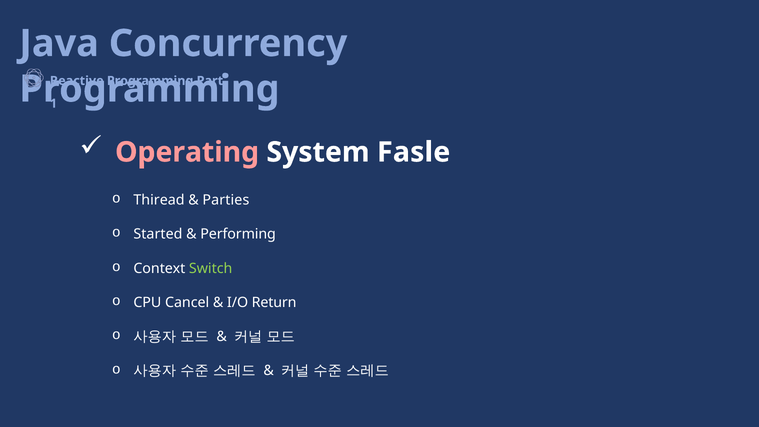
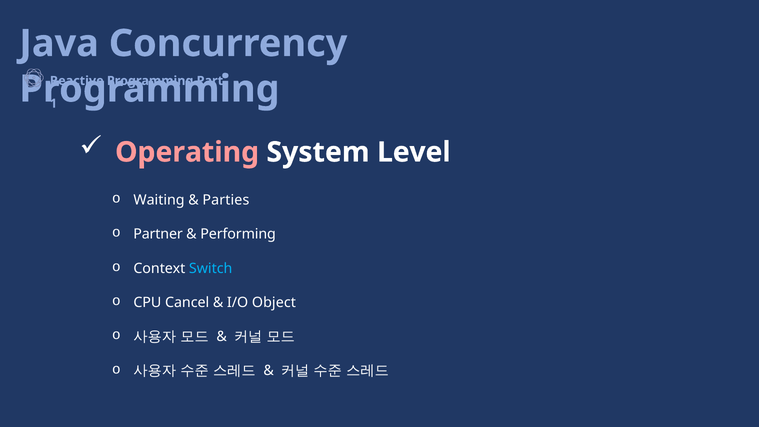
Fasle: Fasle -> Level
Thiread: Thiread -> Waiting
Started: Started -> Partner
Switch colour: light green -> light blue
Return: Return -> Object
